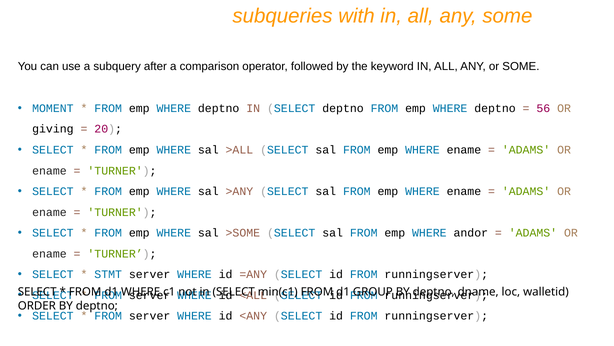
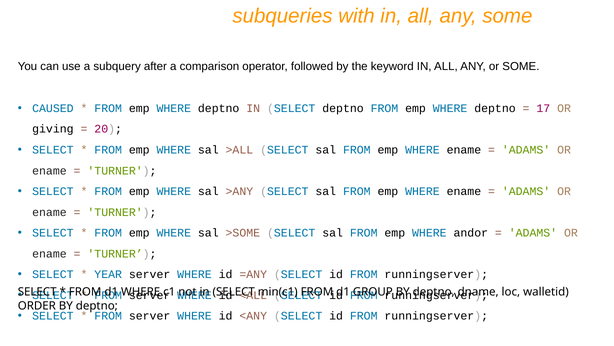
MOMENT: MOMENT -> CAUSED
56: 56 -> 17
STMT: STMT -> YEAR
